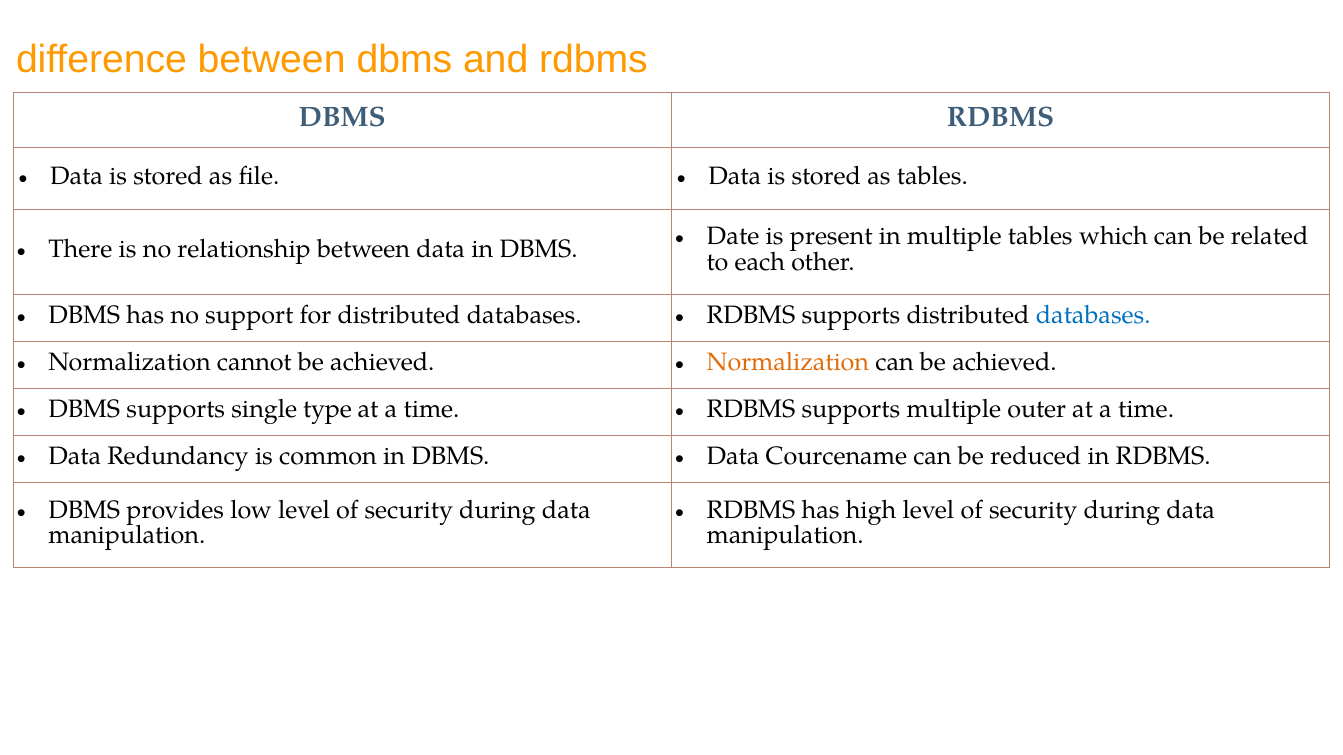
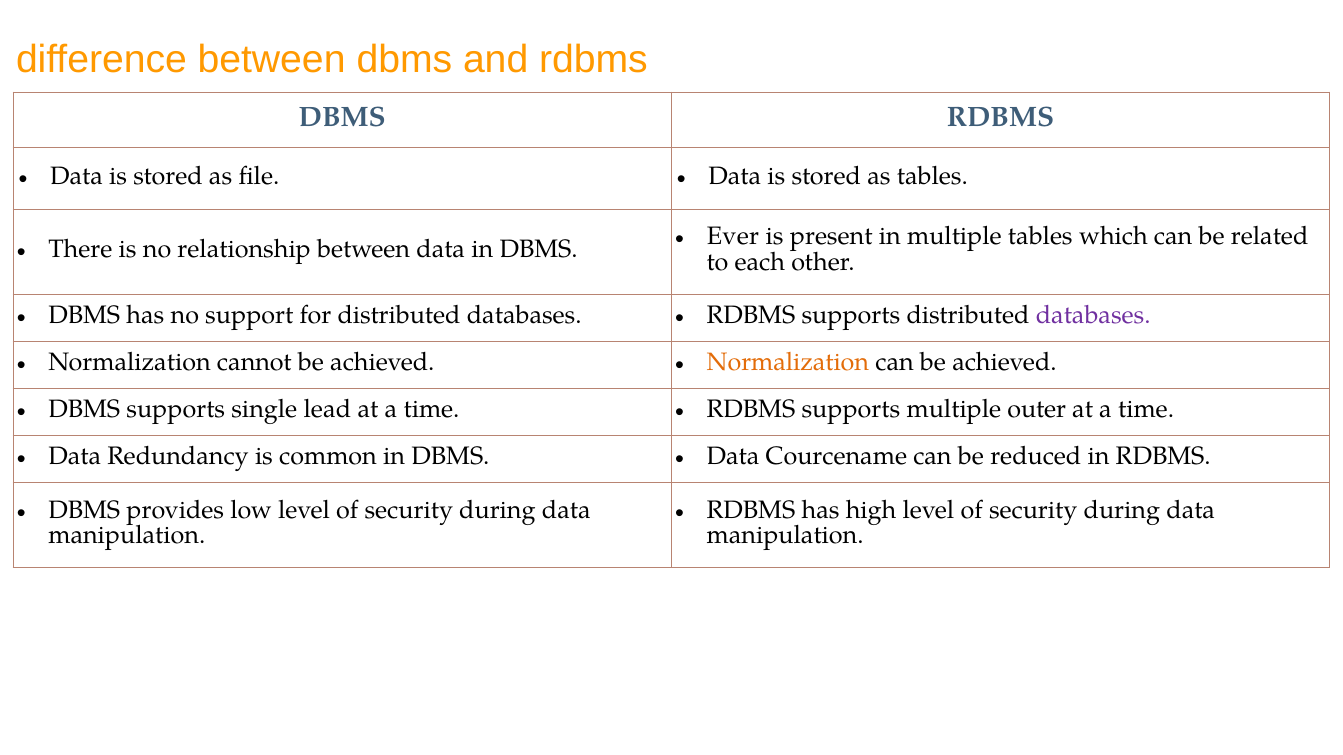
Date: Date -> Ever
databases at (1093, 315) colour: blue -> purple
type: type -> lead
